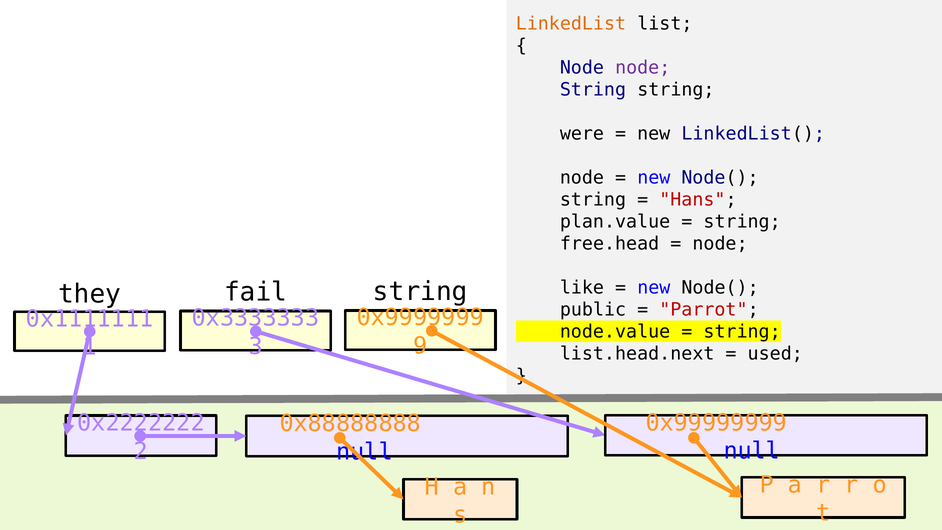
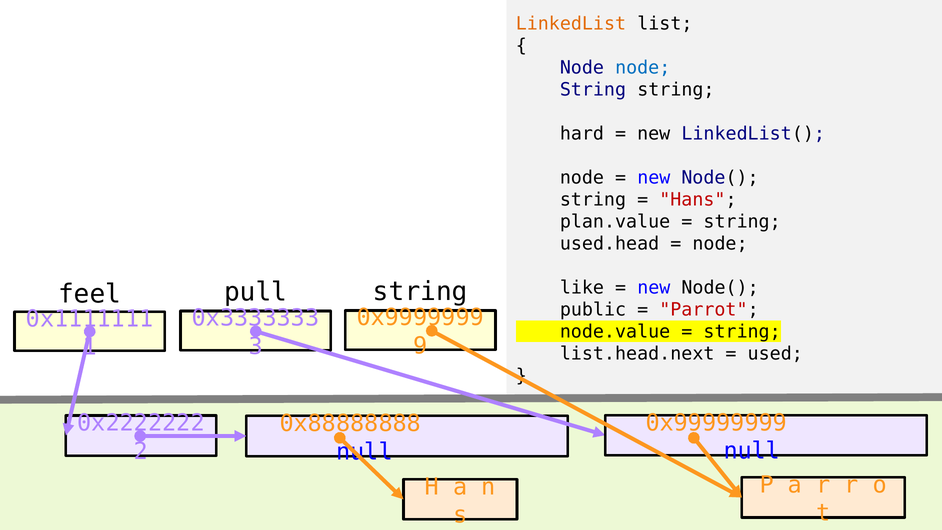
node at (643, 68) colour: purple -> blue
were: were -> hard
free.head: free.head -> used.head
fail: fail -> pull
they: they -> feel
